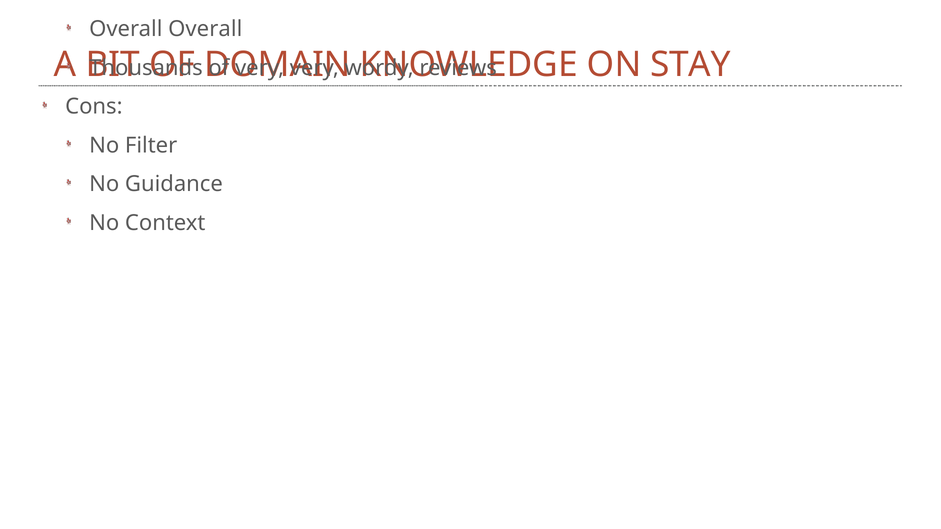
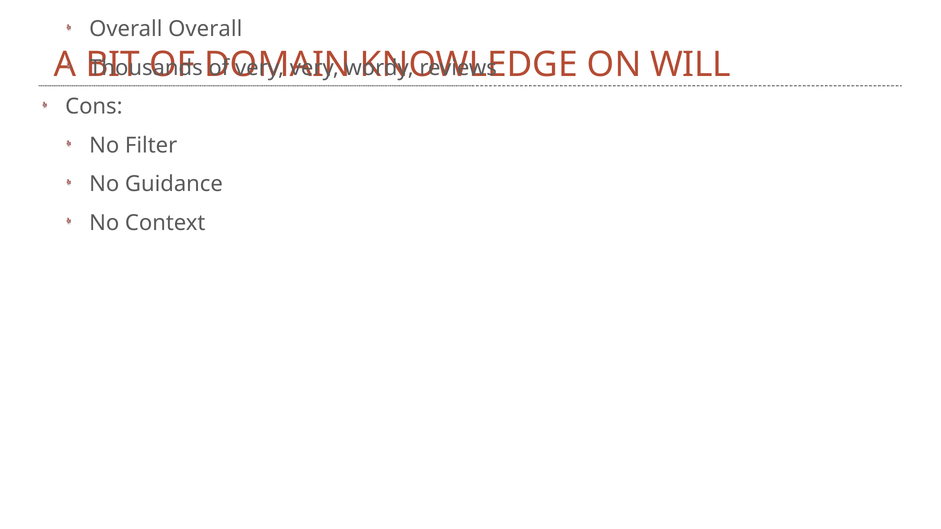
STAY: STAY -> WILL
